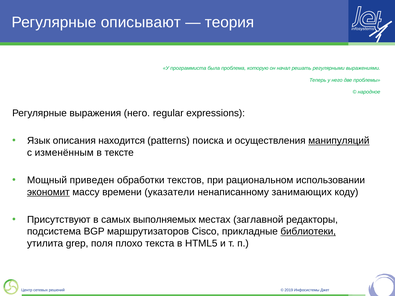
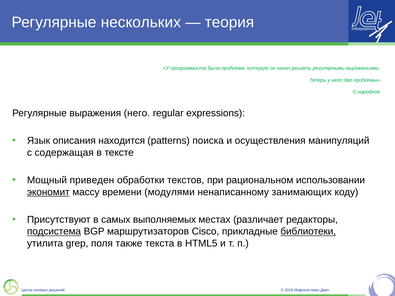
описывают: описывают -> нескольких
манипуляций underline: present -> none
изменённым: изменённым -> содержащая
указатели: указатели -> модулями
заглавной: заглавной -> различает
подсистема underline: none -> present
плохо: плохо -> также
